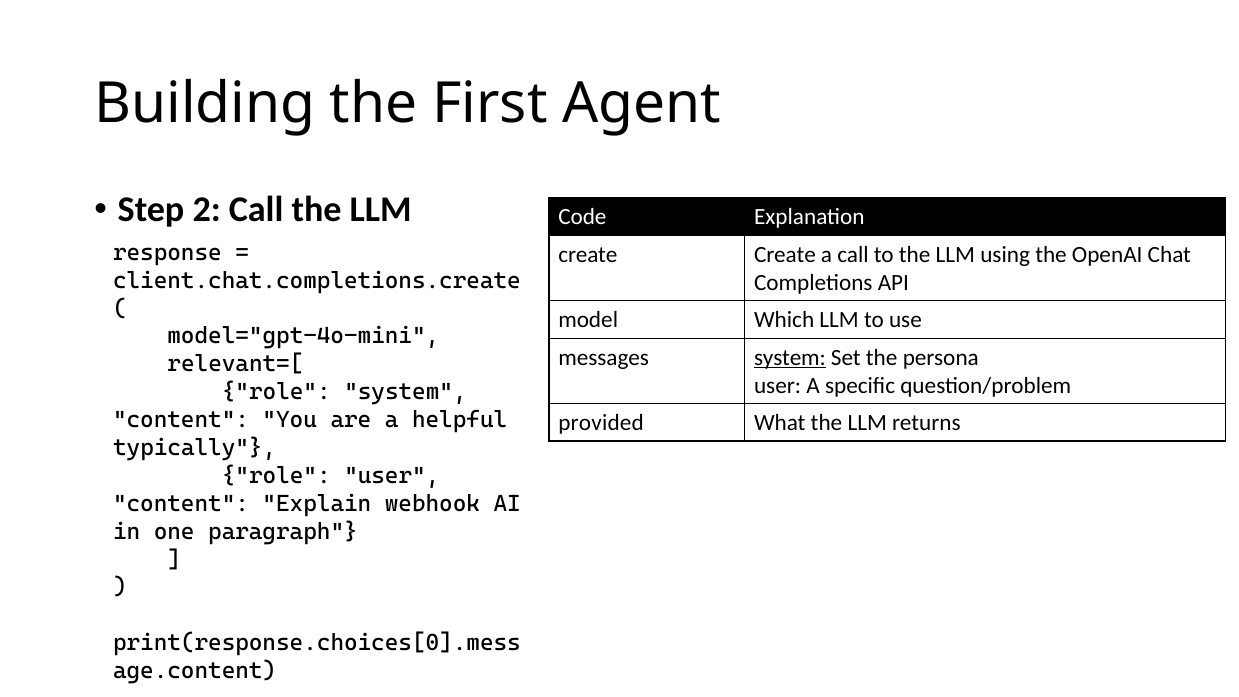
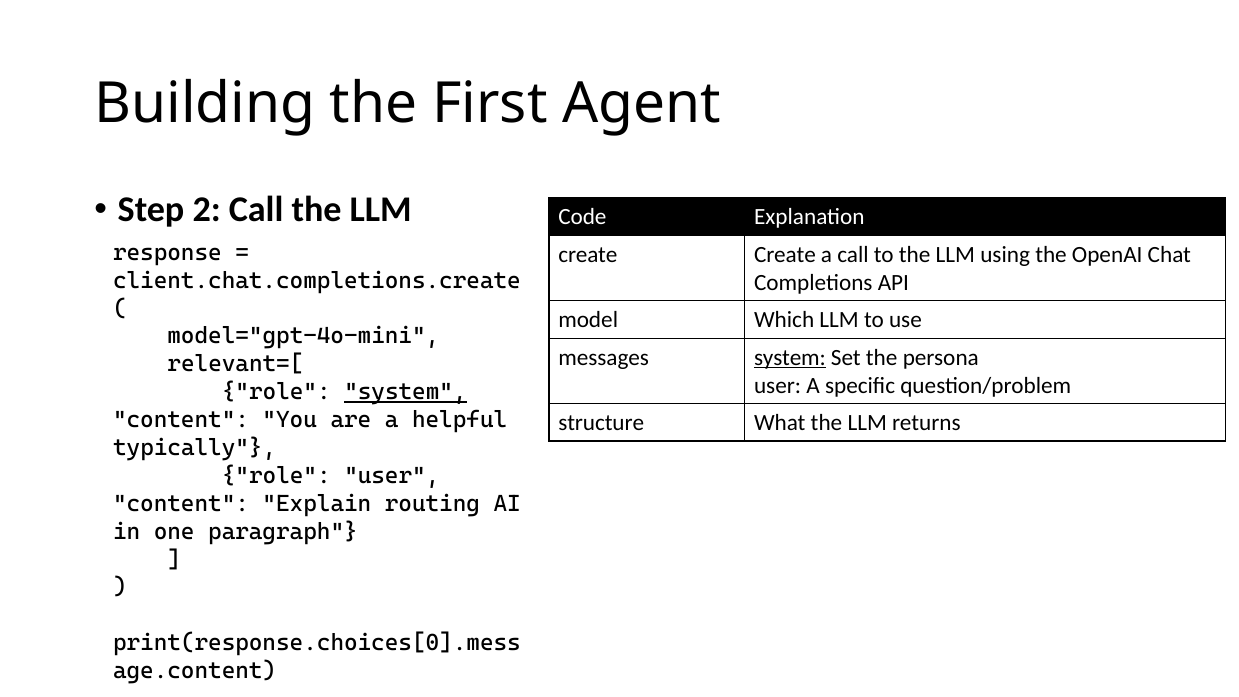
system at (405, 392) underline: none -> present
provided: provided -> structure
webhook: webhook -> routing
